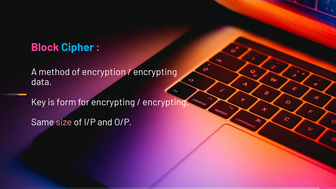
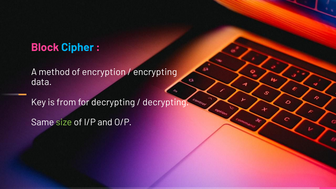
form: form -> from
for encrypting: encrypting -> decrypting
encrypting at (166, 102): encrypting -> decrypting
size colour: pink -> light green
